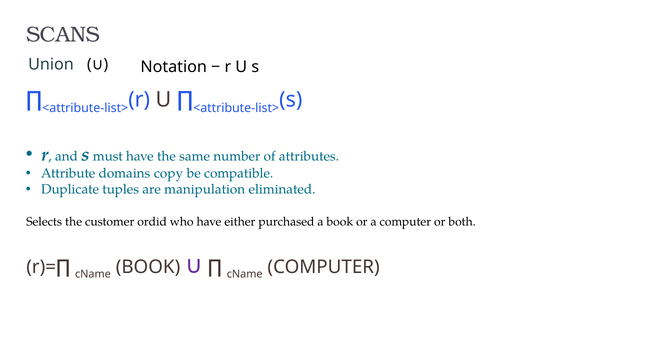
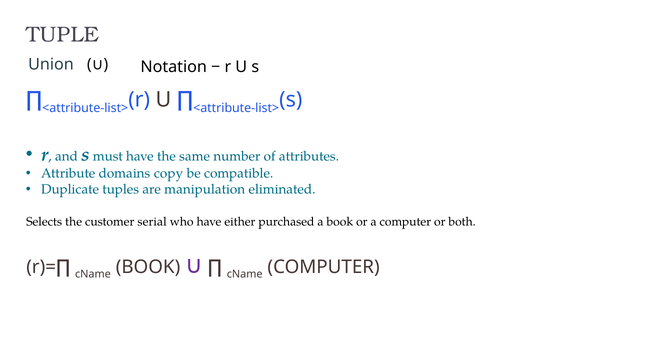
SCANS: SCANS -> TUPLE
ordid: ordid -> serial
